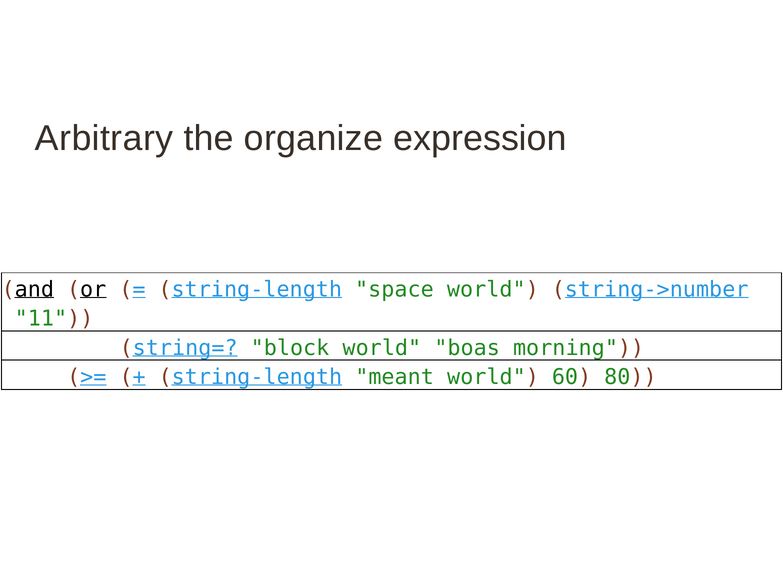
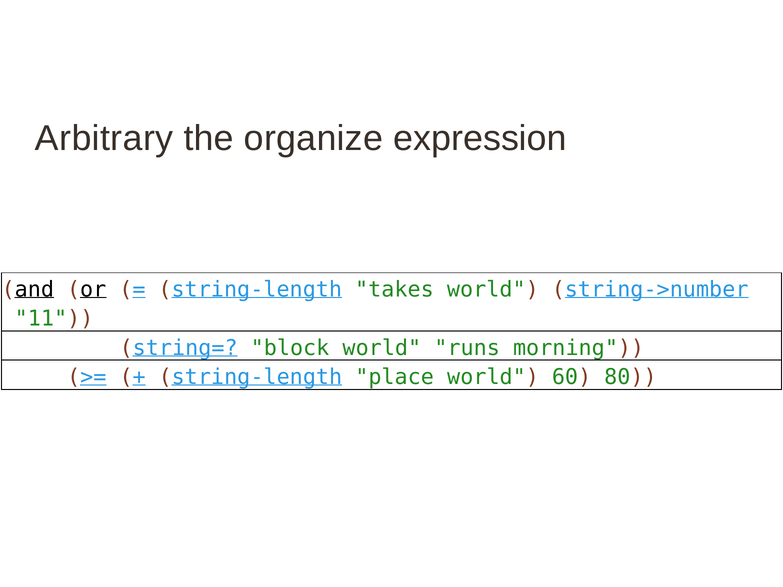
space: space -> takes
boas: boas -> runs
meant: meant -> place
